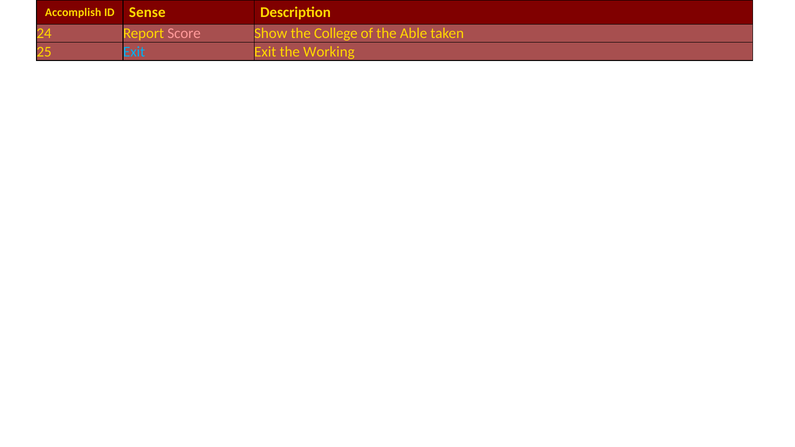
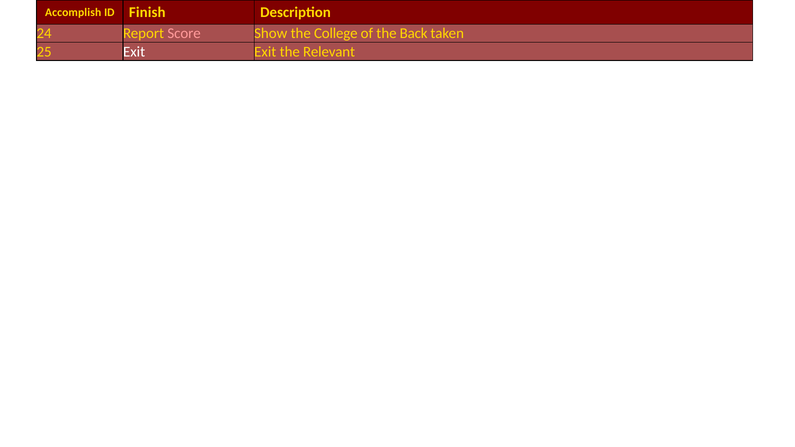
Sense: Sense -> Finish
Able: Able -> Back
Exit at (134, 52) colour: light blue -> white
Working: Working -> Relevant
